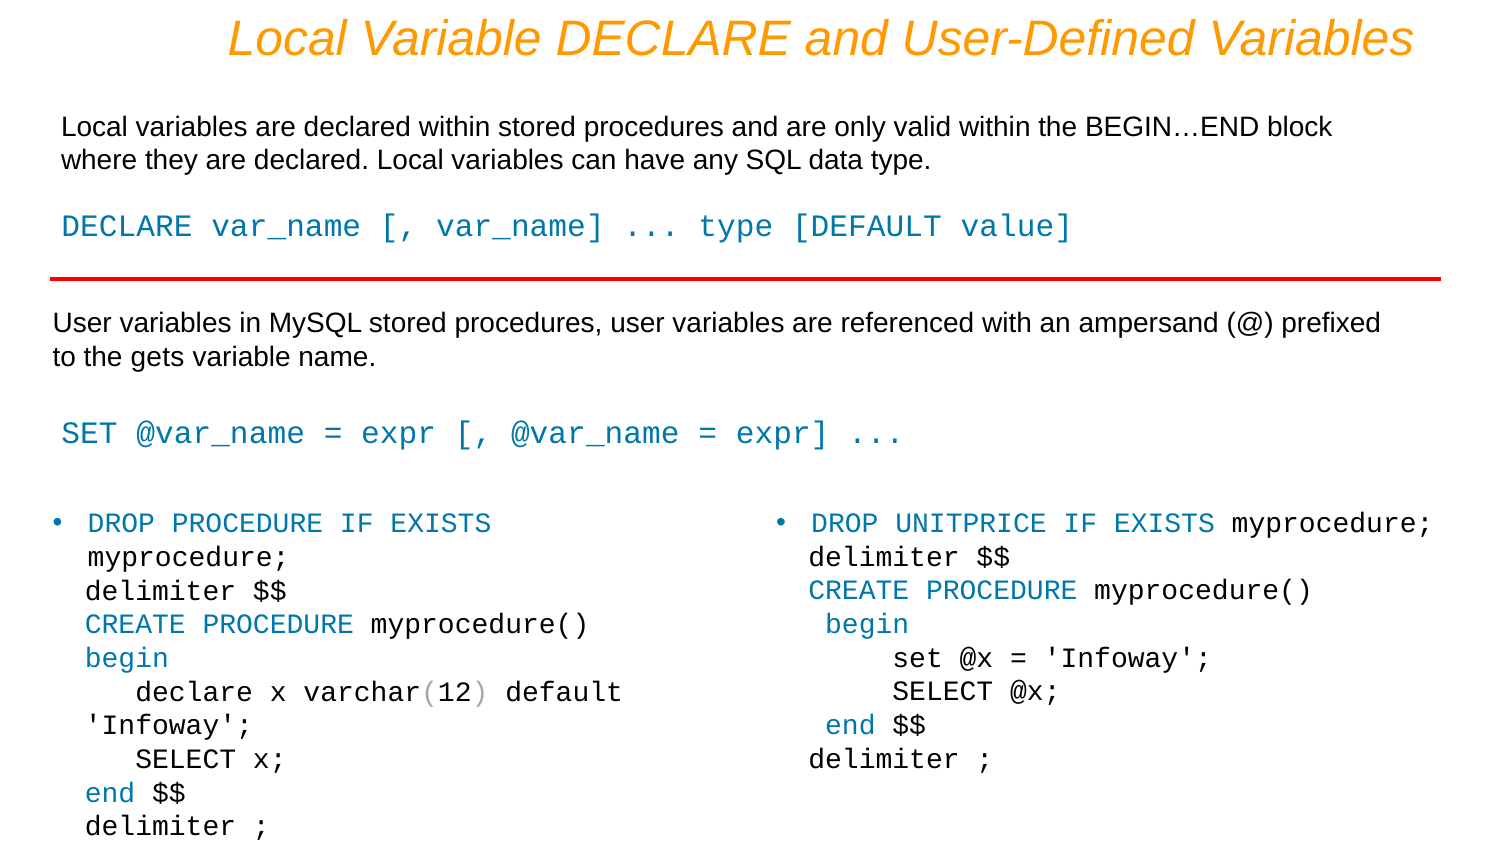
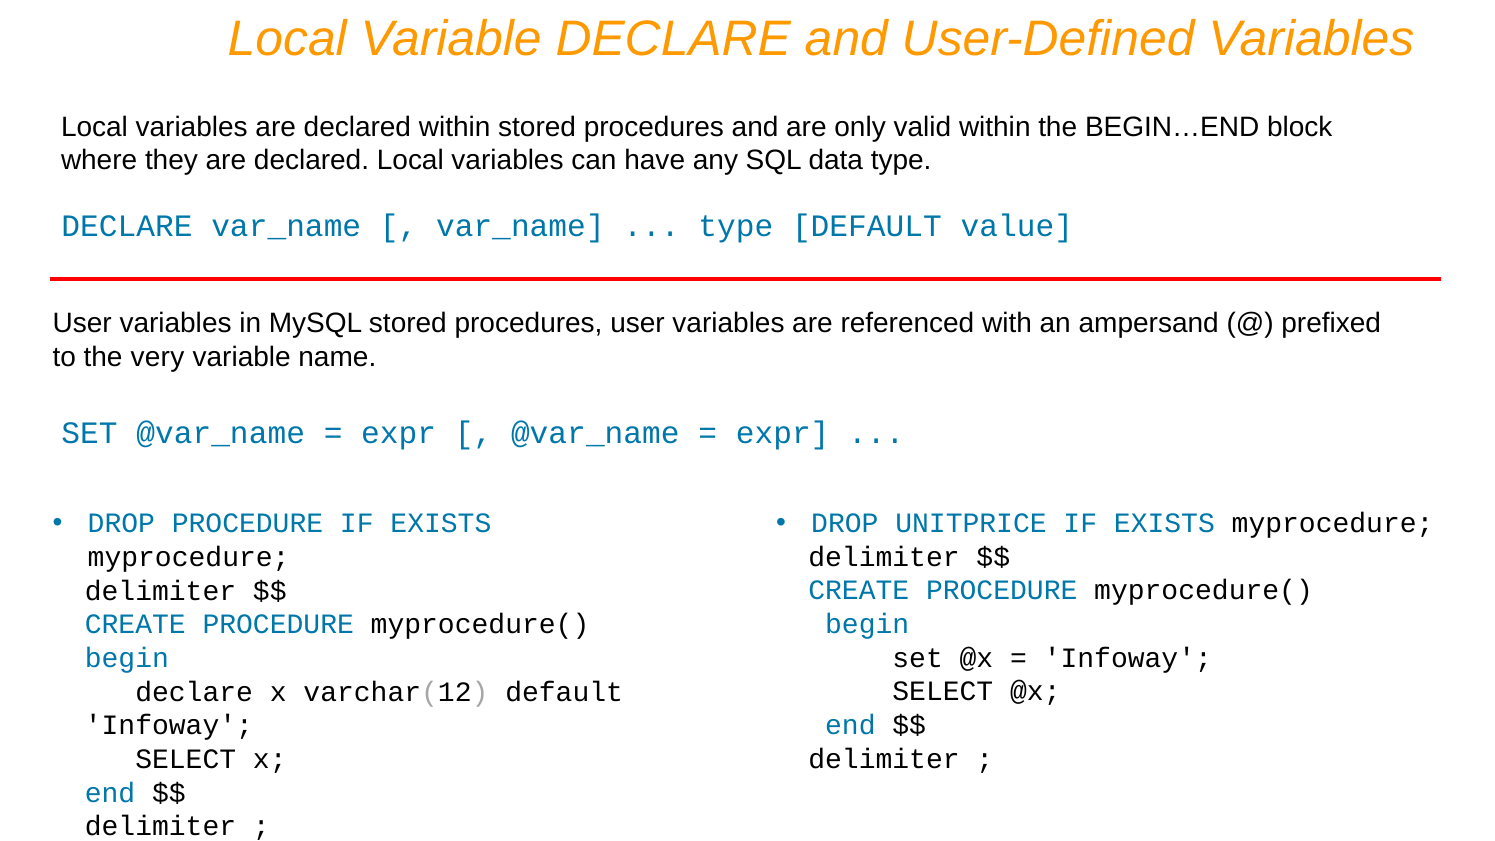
gets: gets -> very
